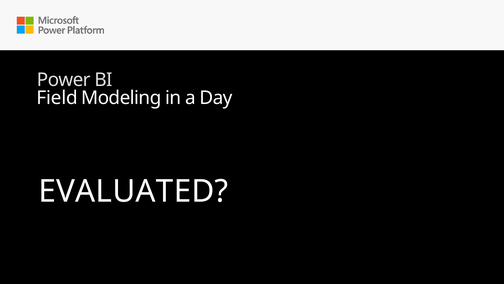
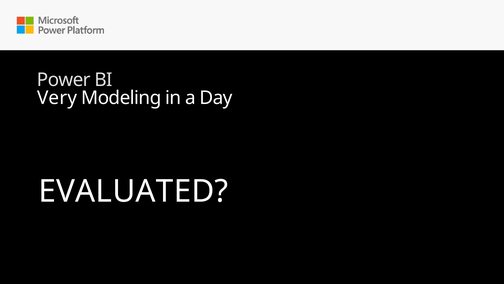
Field: Field -> Very
